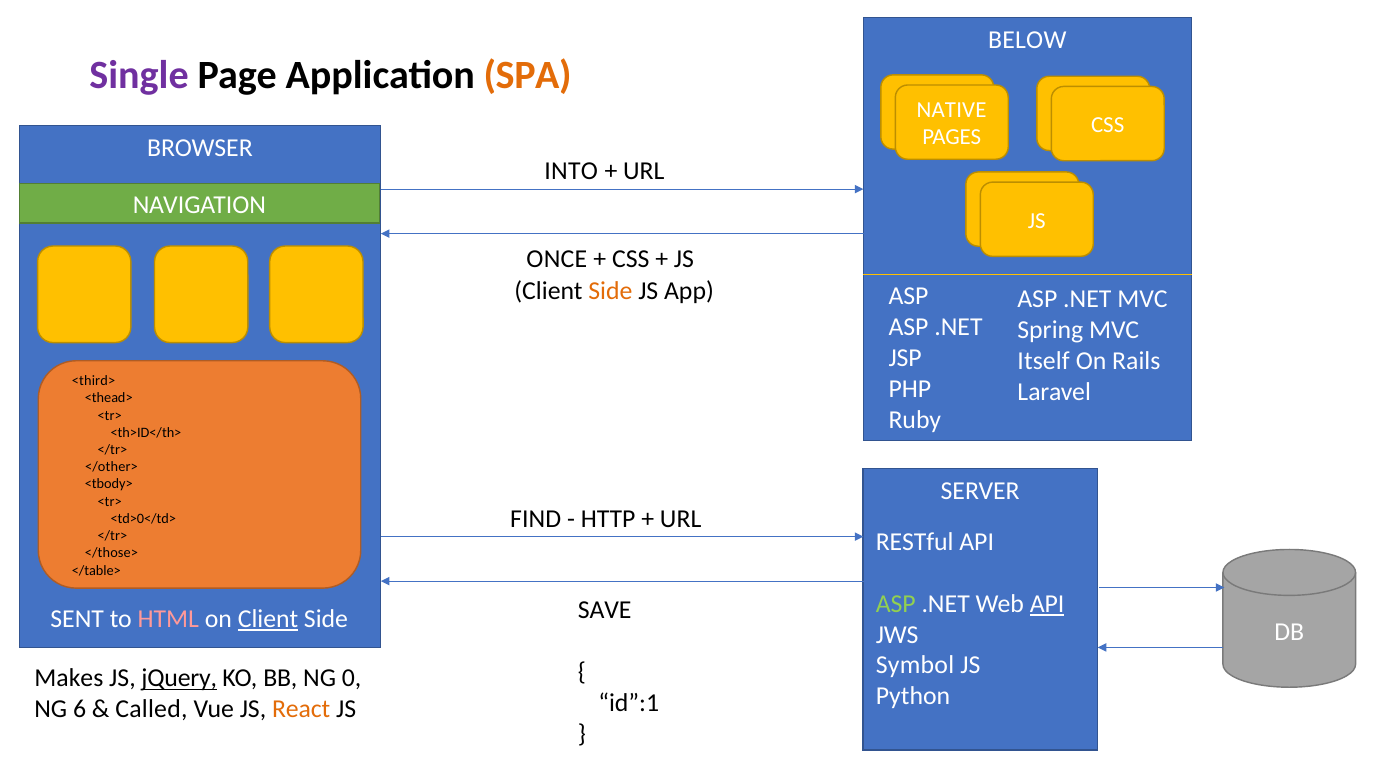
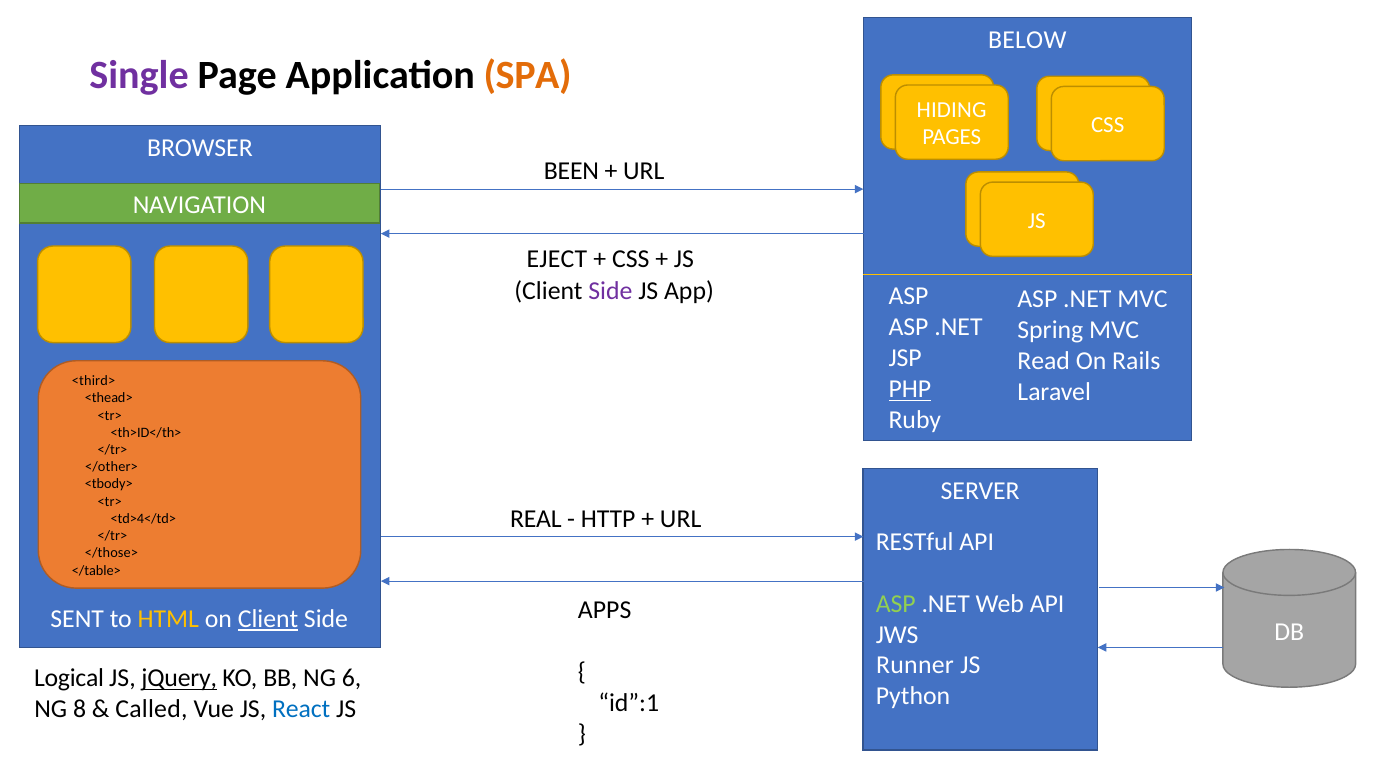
NATIVE: NATIVE -> HIDING
INTO: INTO -> BEEN
ONCE: ONCE -> EJECT
Side at (610, 292) colour: orange -> purple
Itself: Itself -> Read
PHP underline: none -> present
FIND: FIND -> REAL
<td>0</td>: <td>0</td> -> <td>4</td>
API at (1047, 604) underline: present -> none
SAVE: SAVE -> APPS
HTML colour: pink -> yellow
Symbol: Symbol -> Runner
Makes: Makes -> Logical
0: 0 -> 6
6: 6 -> 8
React colour: orange -> blue
